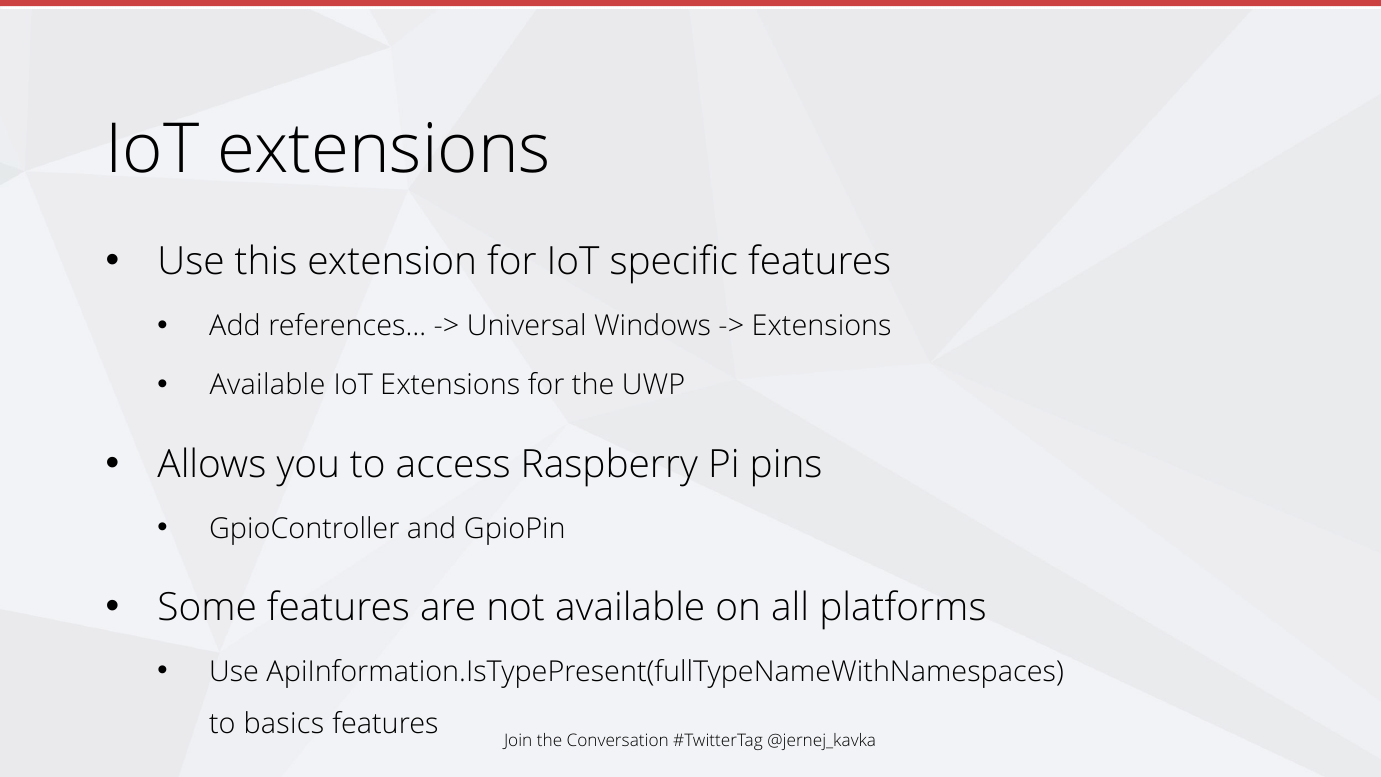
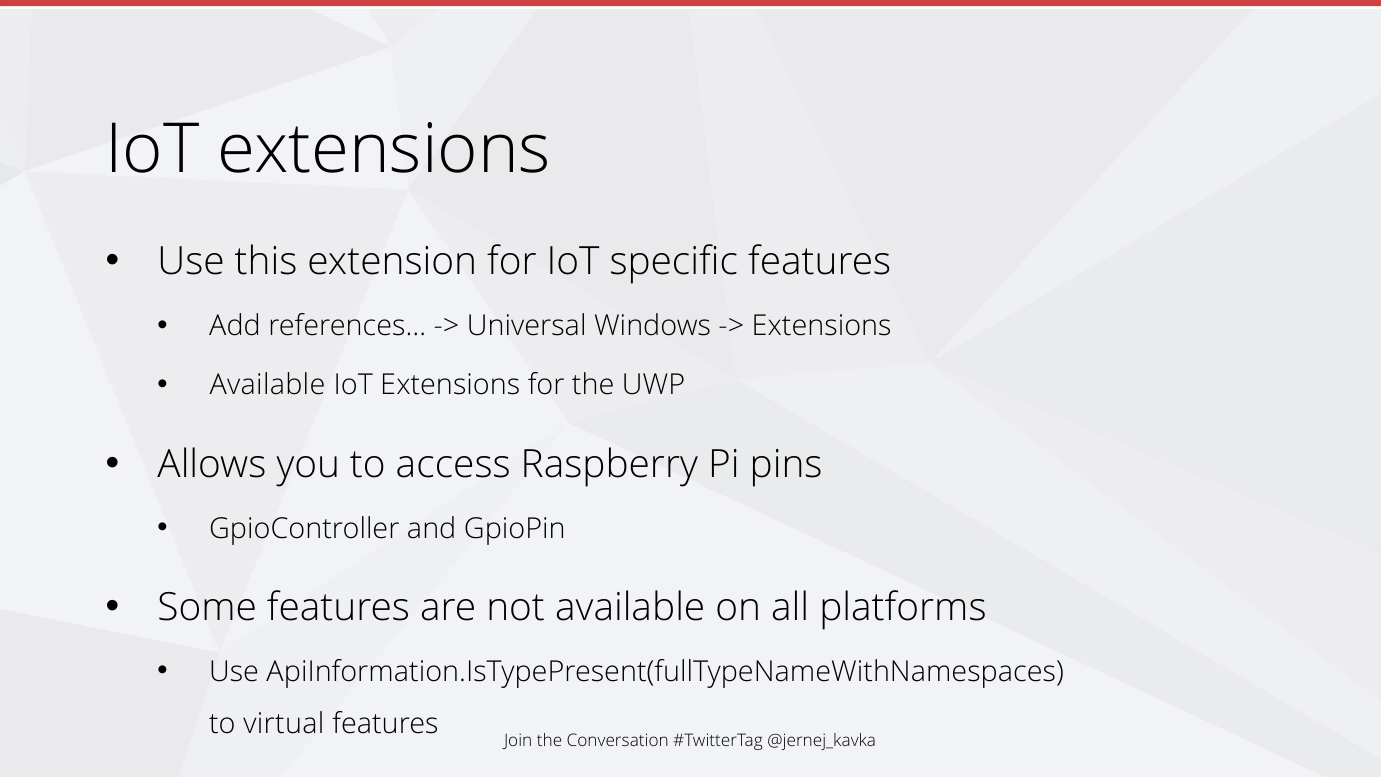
basics: basics -> virtual
